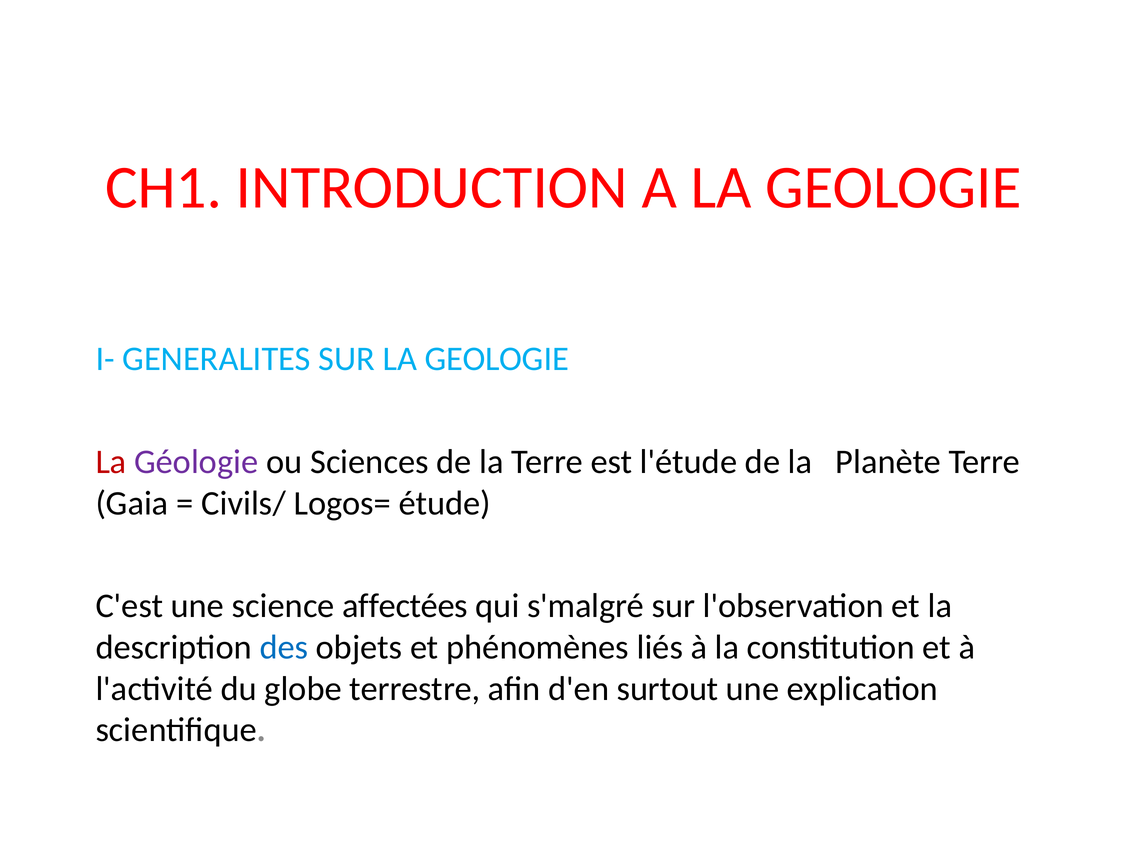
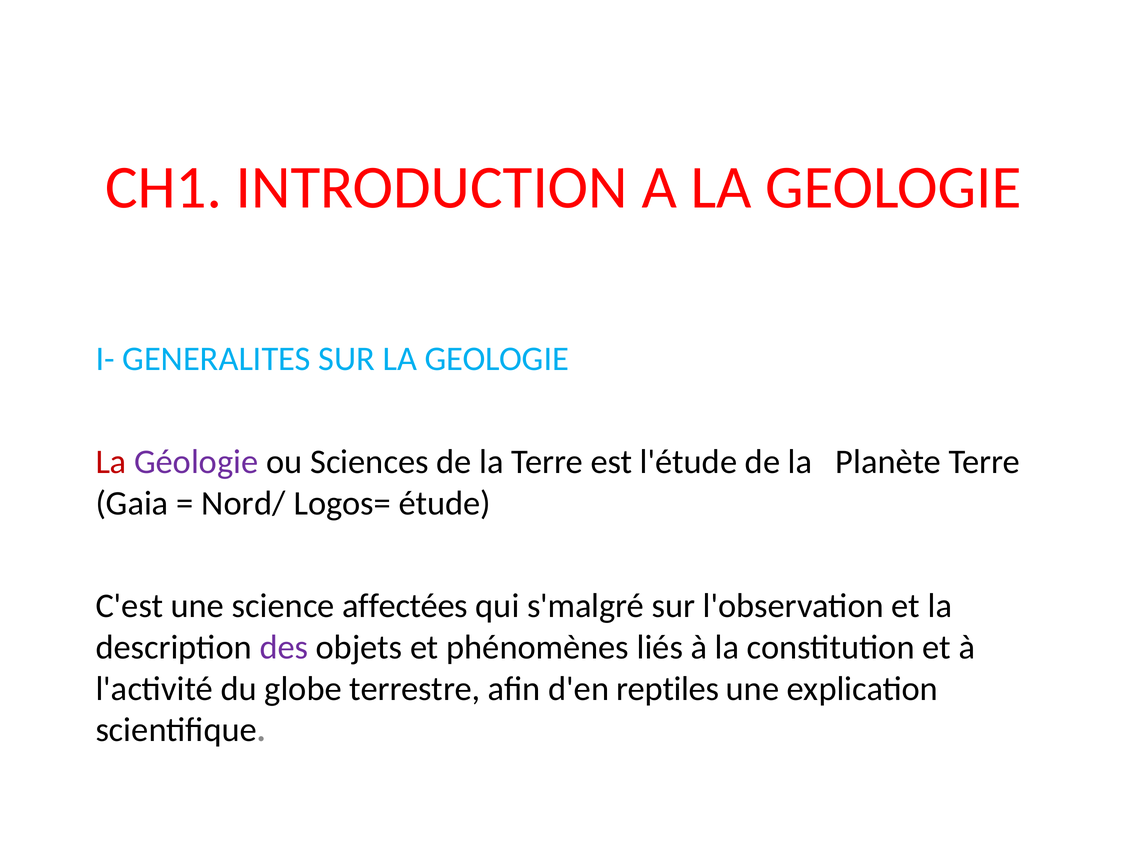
Civils/: Civils/ -> Nord/
des colour: blue -> purple
surtout: surtout -> reptiles
